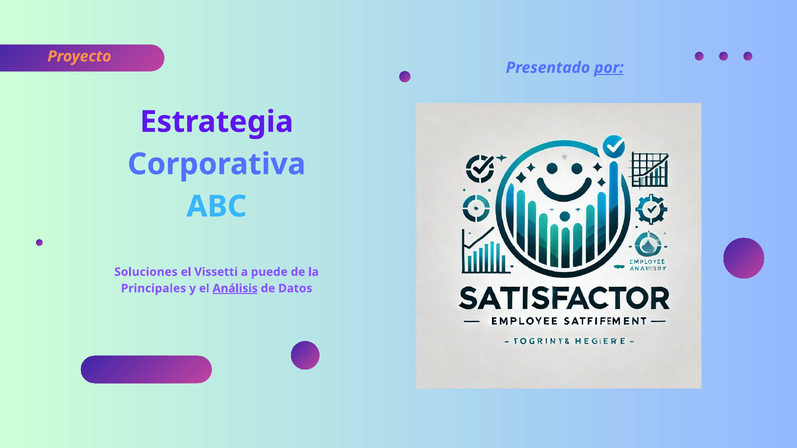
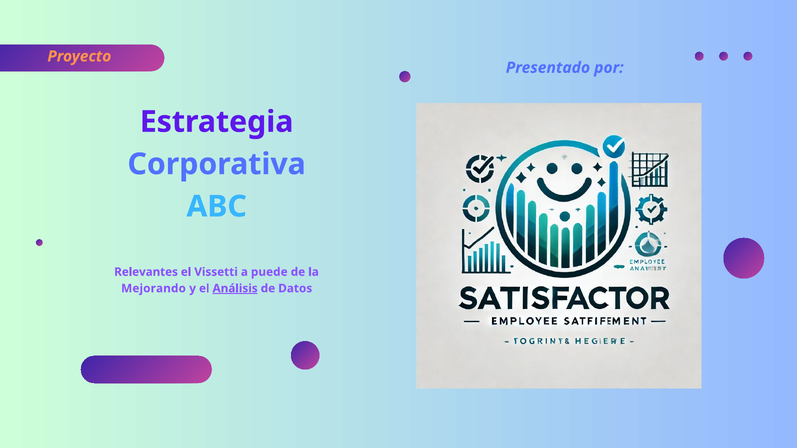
por underline: present -> none
Soluciones: Soluciones -> Relevantes
Principales: Principales -> Mejorando
